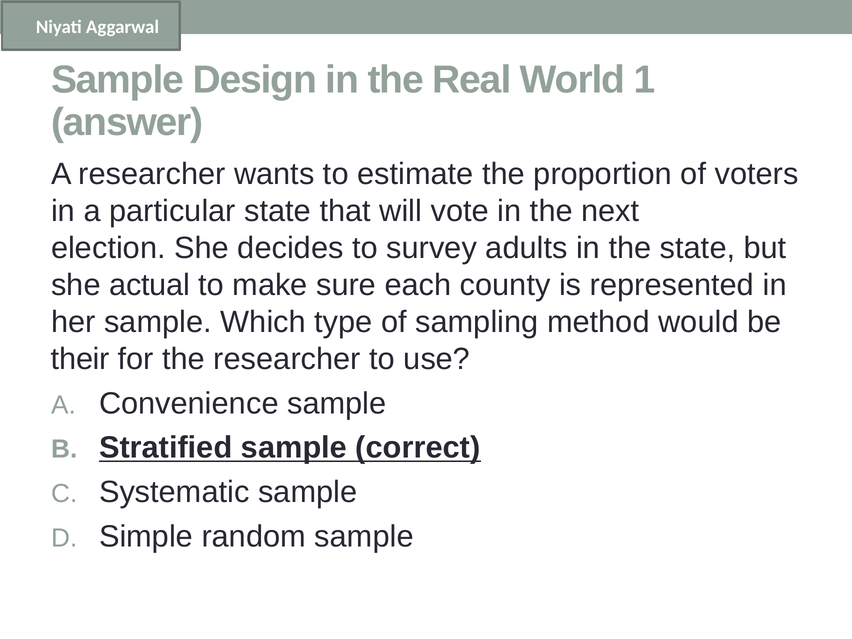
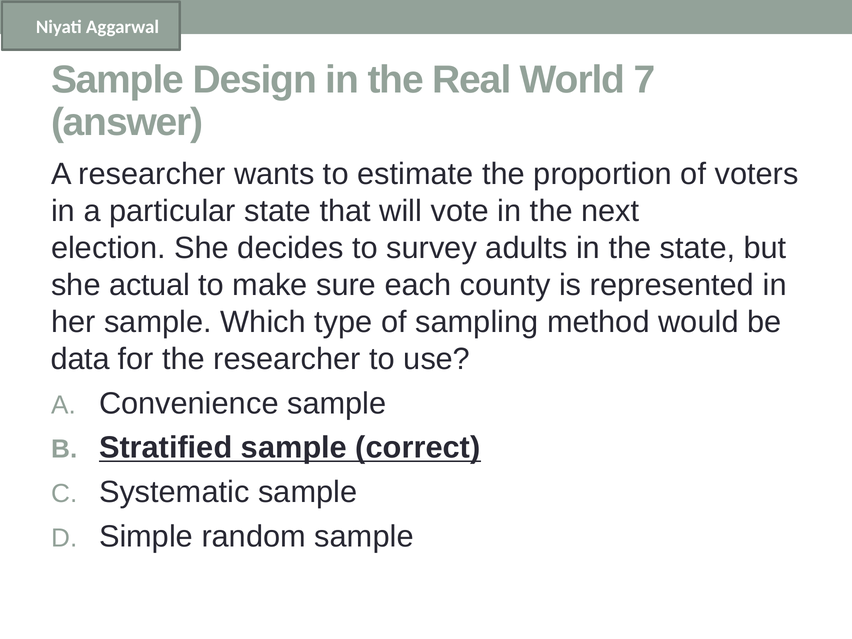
1: 1 -> 7
their: their -> data
